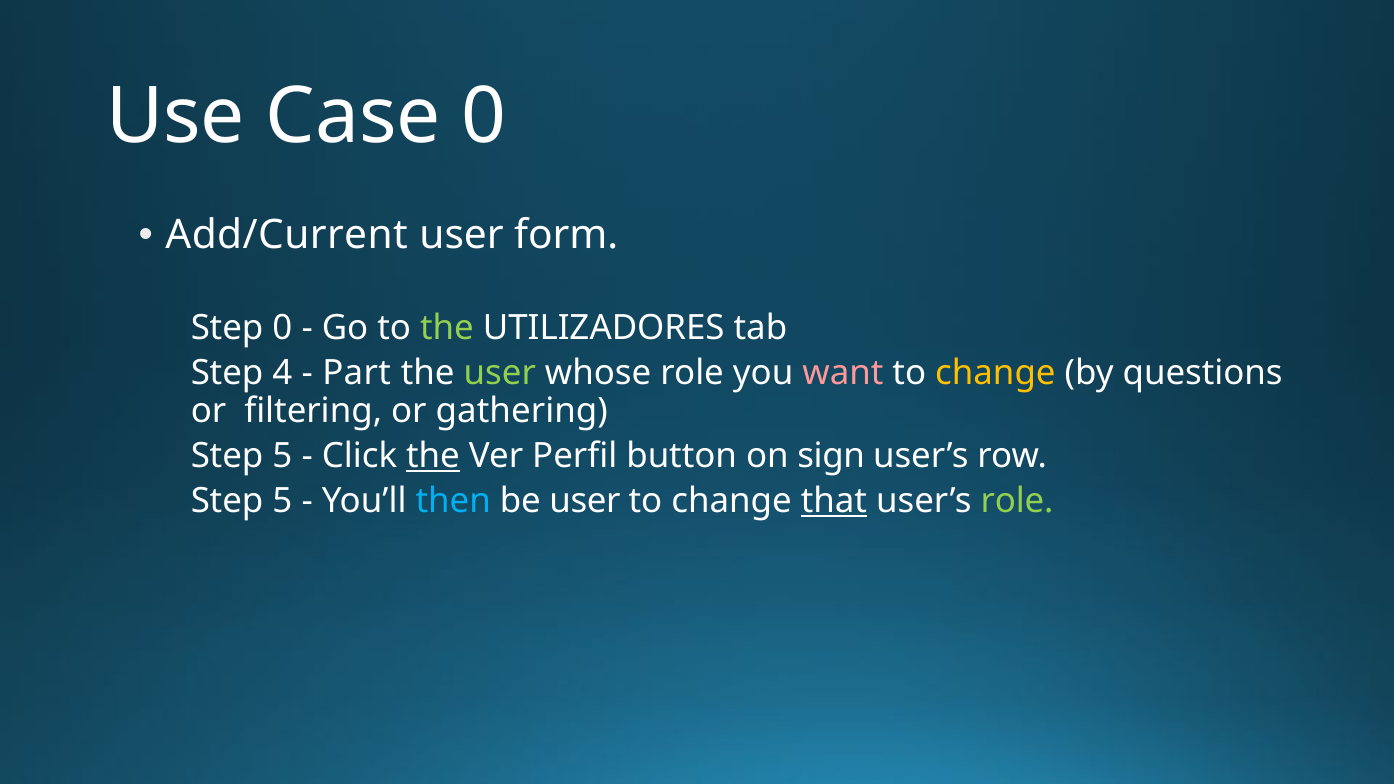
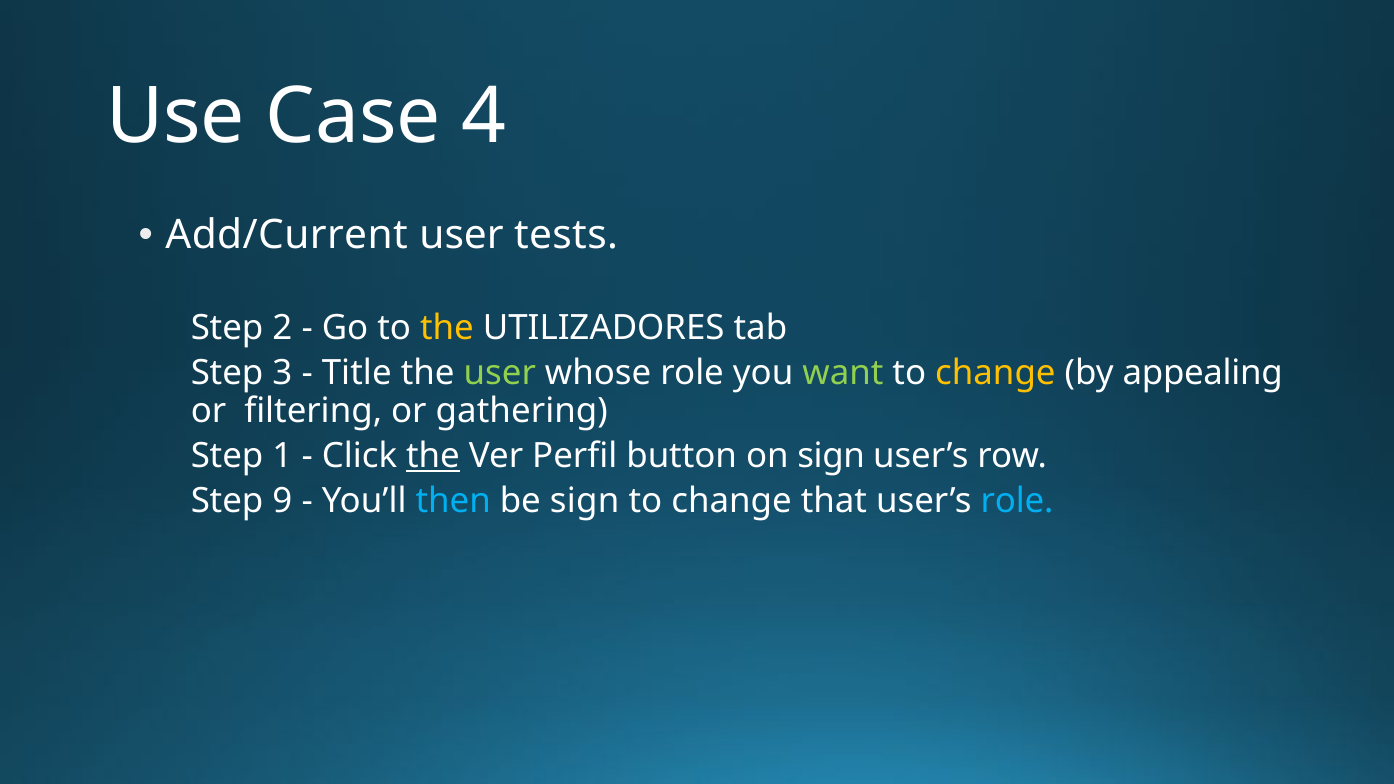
Case 0: 0 -> 4
form: form -> tests
Step 0: 0 -> 2
the at (447, 329) colour: light green -> yellow
4: 4 -> 3
Part: Part -> Title
want colour: pink -> light green
questions: questions -> appealing
5 at (282, 456): 5 -> 1
5 at (282, 501): 5 -> 9
be user: user -> sign
that underline: present -> none
role at (1017, 501) colour: light green -> light blue
